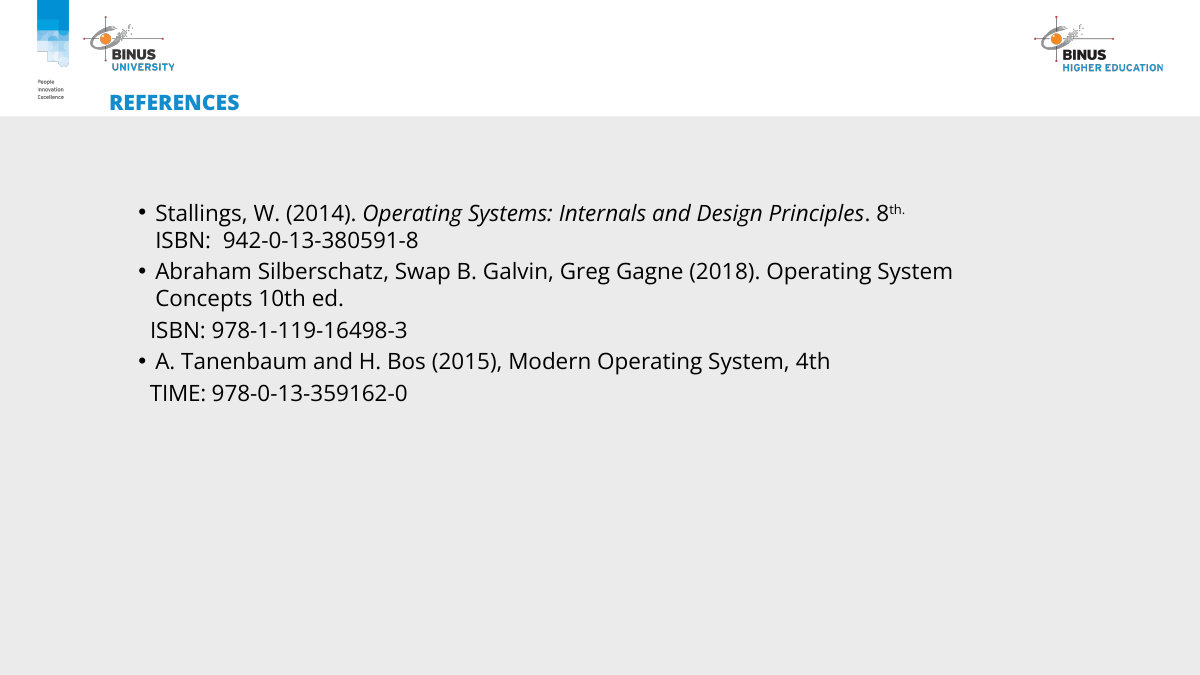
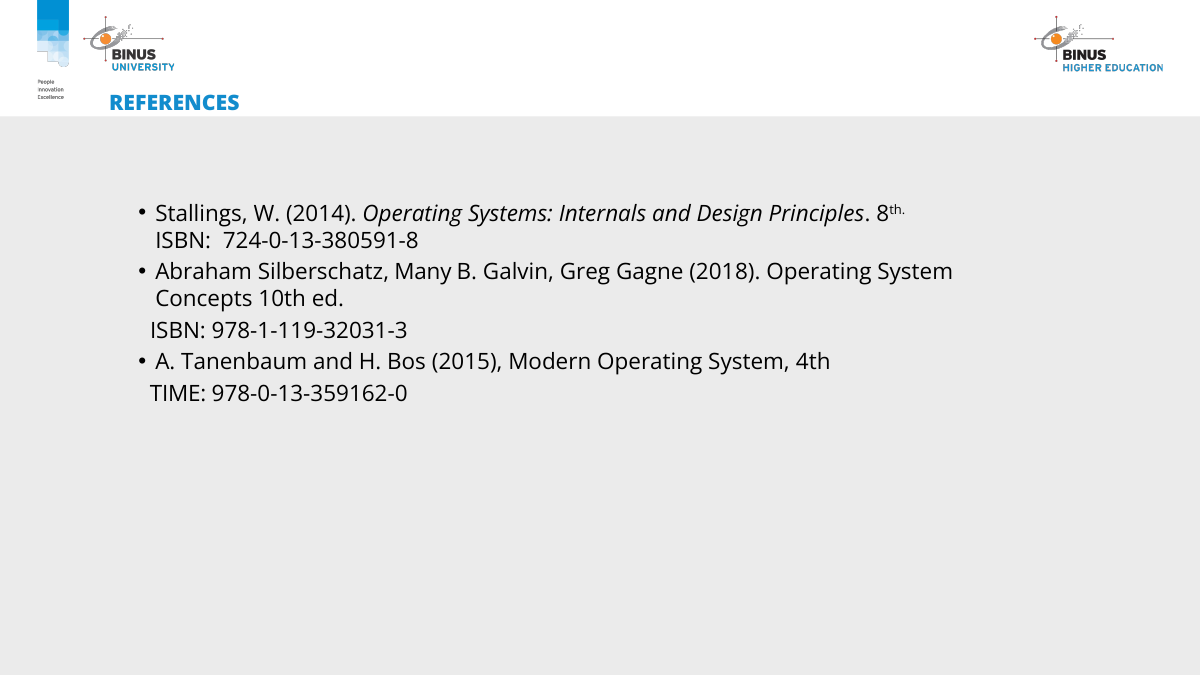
942-0-13-380591-8: 942-0-13-380591-8 -> 724-0-13-380591-8
Swap: Swap -> Many
978-1-119-16498-3: 978-1-119-16498-3 -> 978-1-119-32031-3
